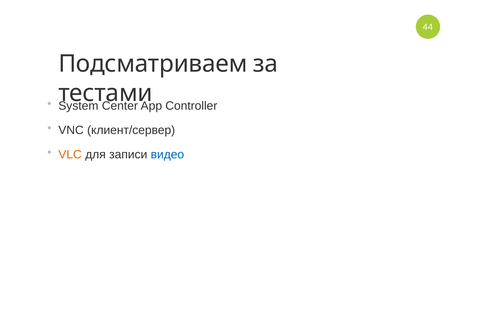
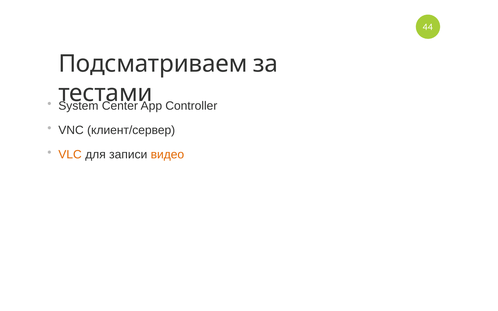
видео colour: blue -> orange
